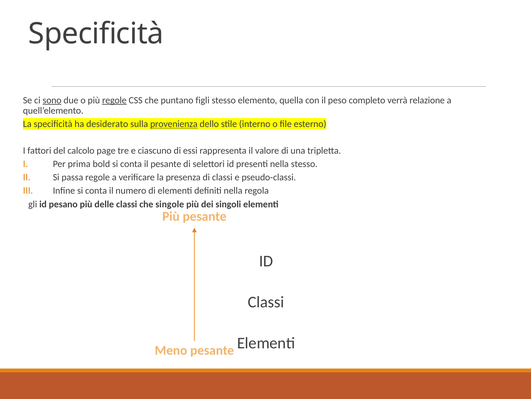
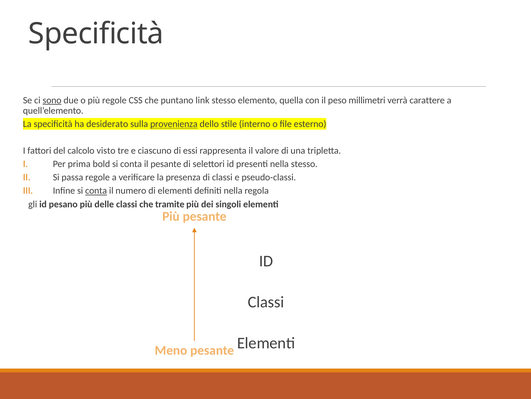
regole at (114, 100) underline: present -> none
figli: figli -> link
completo: completo -> millimetri
relazione: relazione -> carattere
page: page -> visto
conta at (96, 190) underline: none -> present
singole: singole -> tramite
